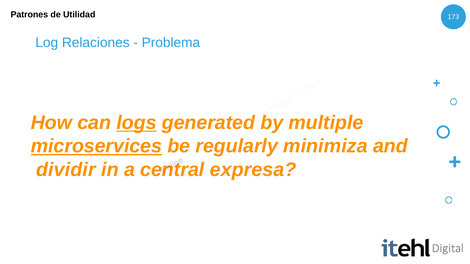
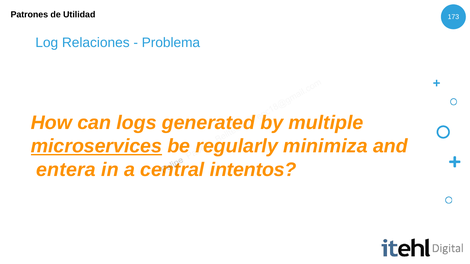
logs underline: present -> none
dividir: dividir -> entera
expresa: expresa -> intentos
